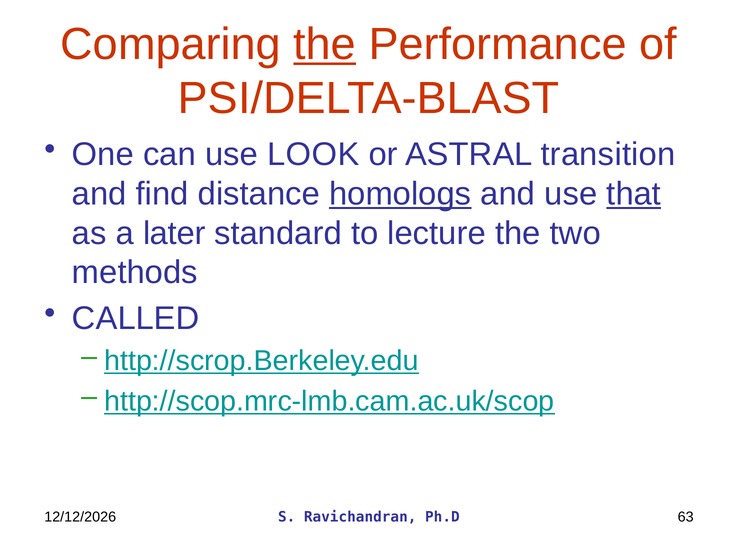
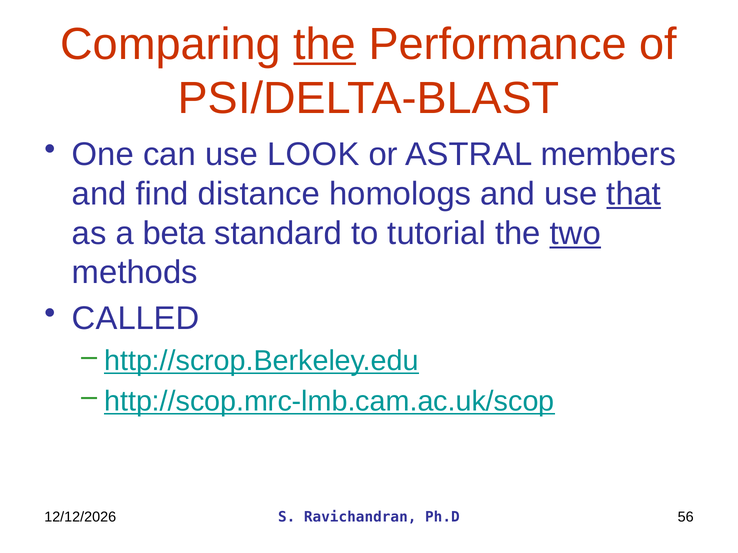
transition: transition -> members
homologs underline: present -> none
later: later -> beta
lecture: lecture -> tutorial
two underline: none -> present
63: 63 -> 56
